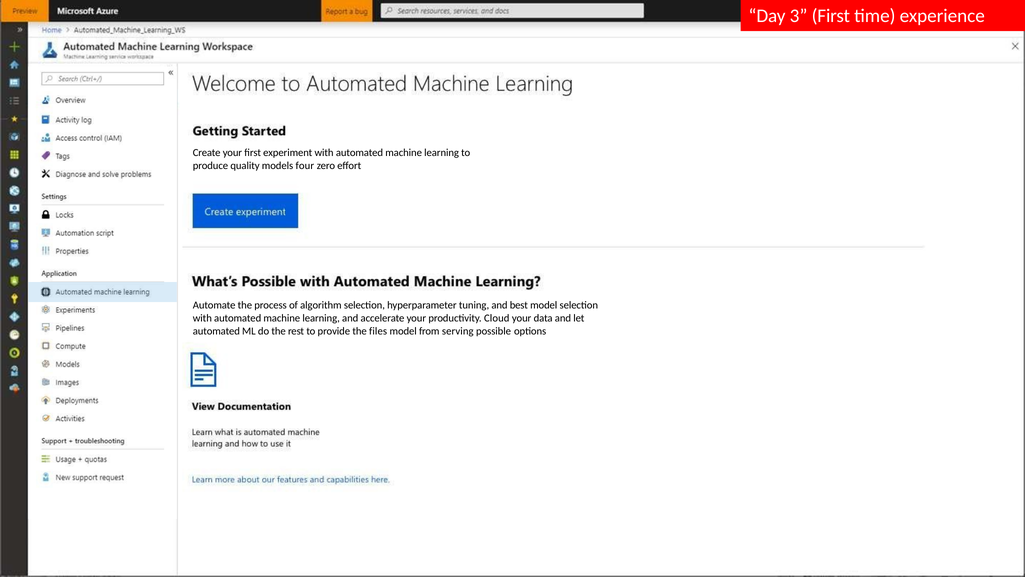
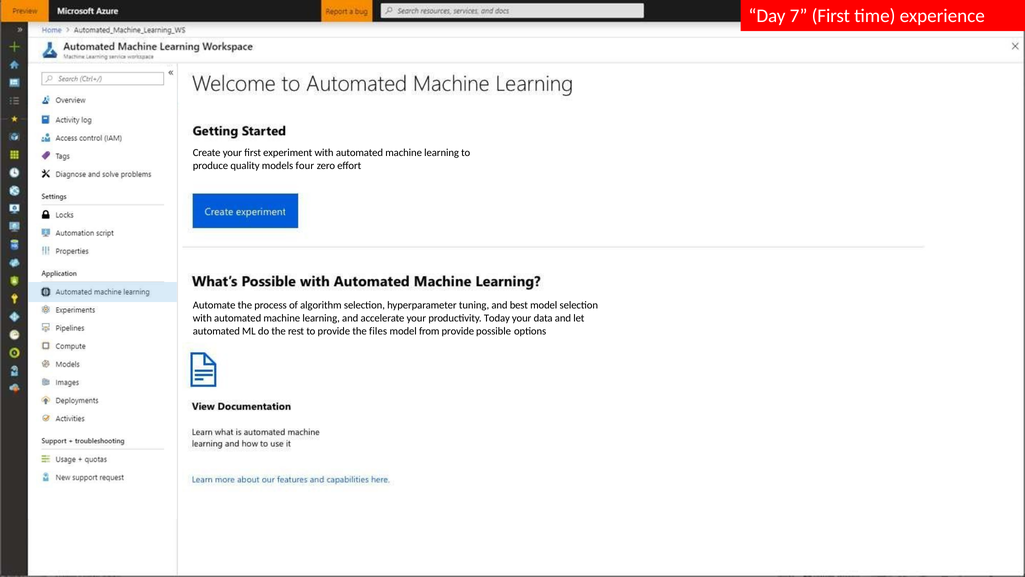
3: 3 -> 7
Cloud: Cloud -> Today
from serving: serving -> provide
